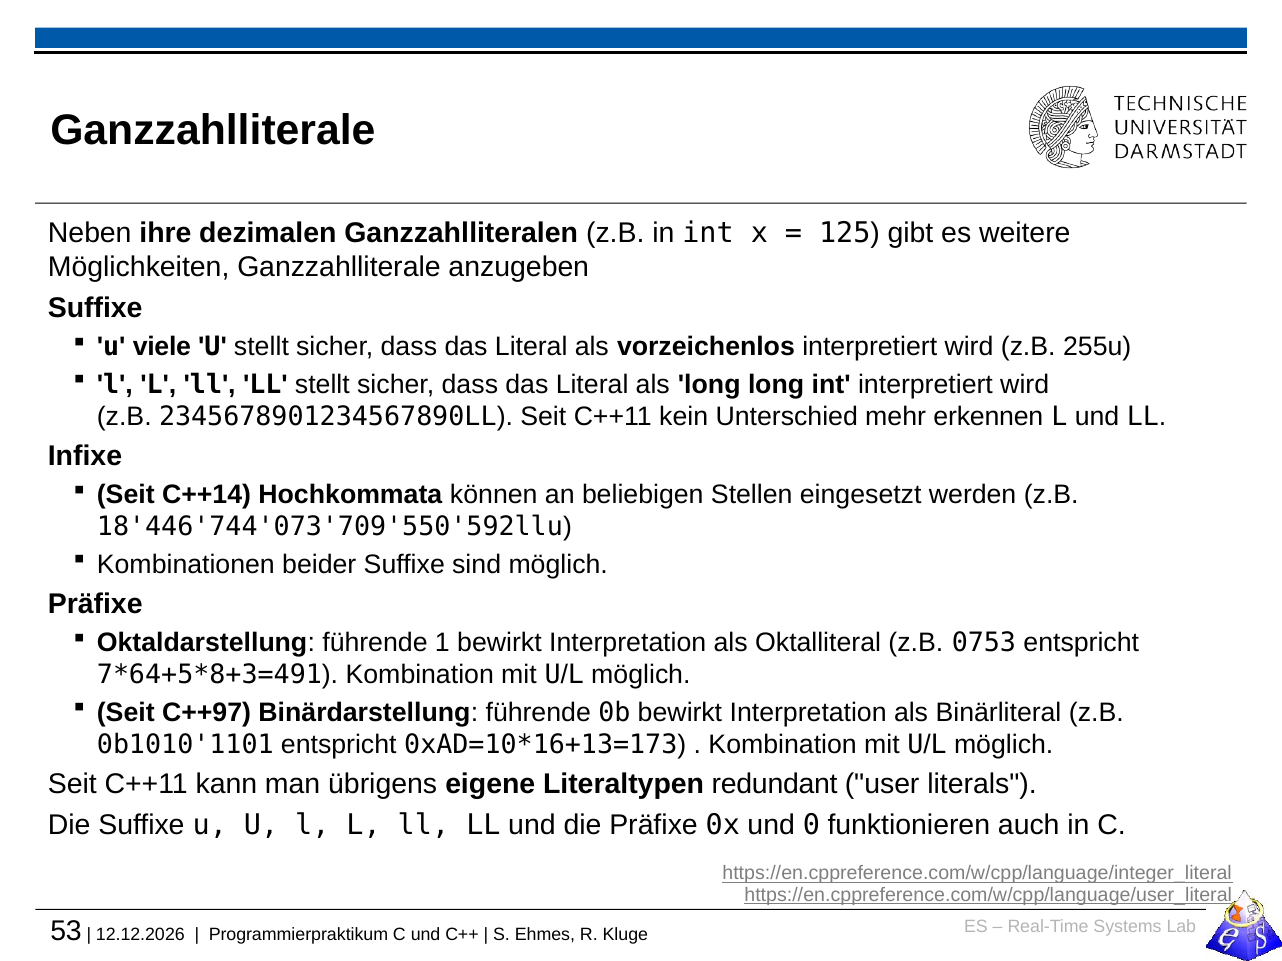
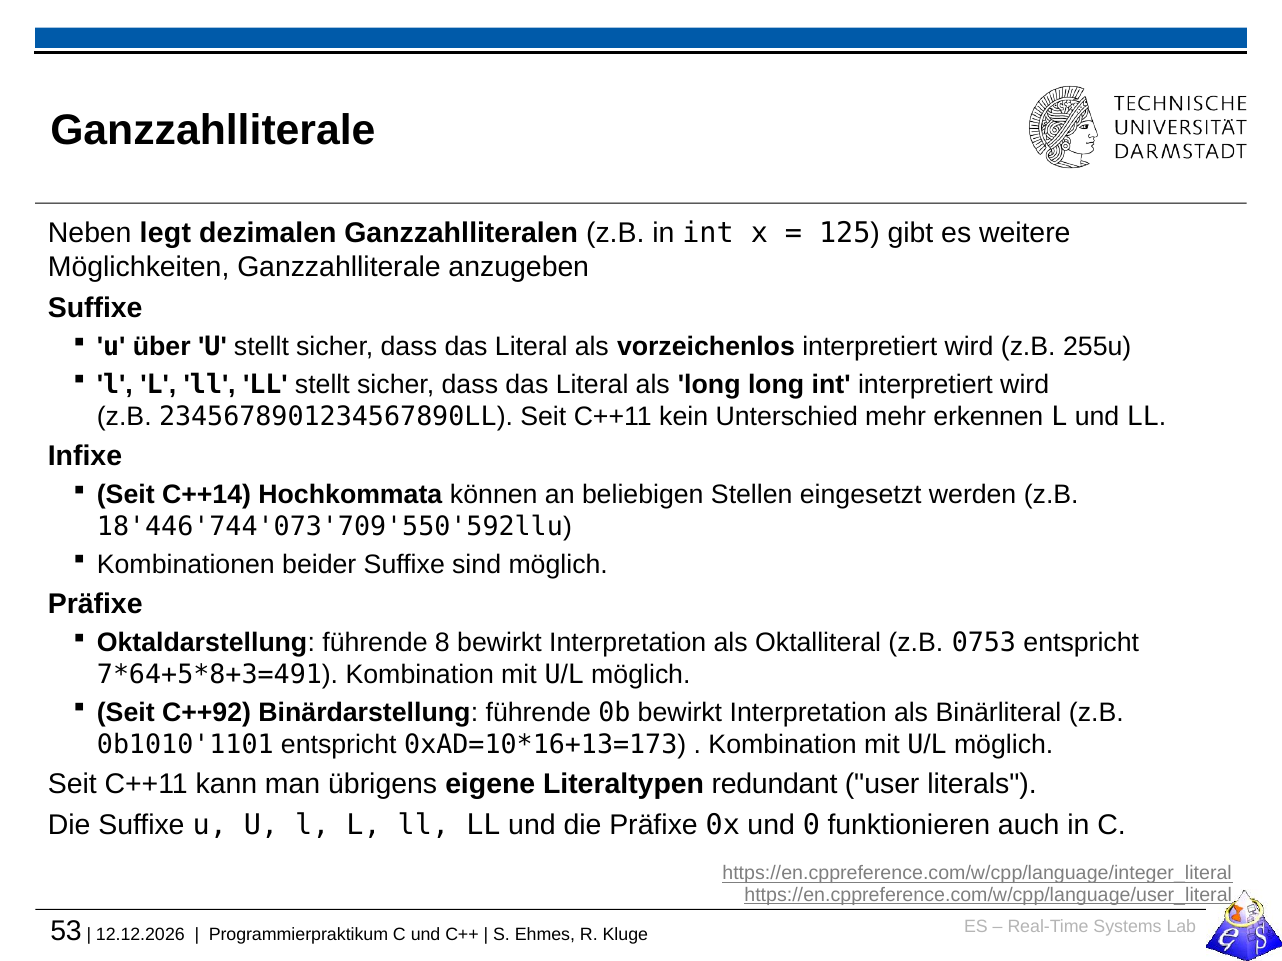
ihre: ihre -> legt
viele: viele -> über
1: 1 -> 8
C++97: C++97 -> C++92
